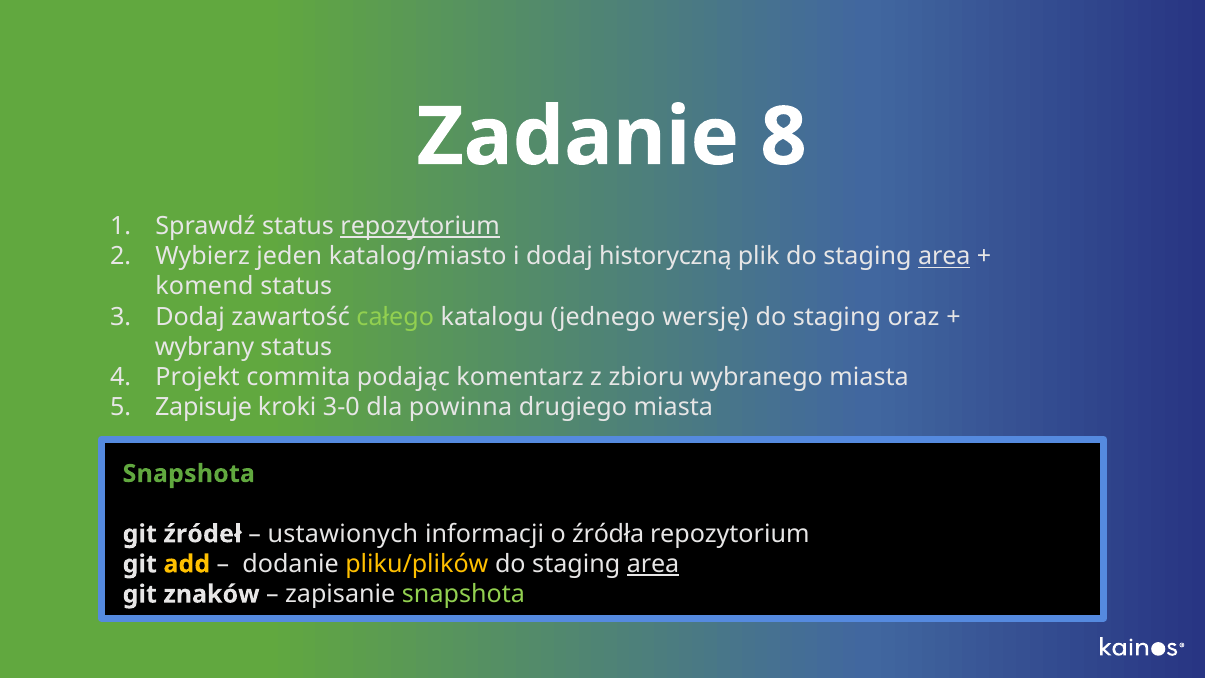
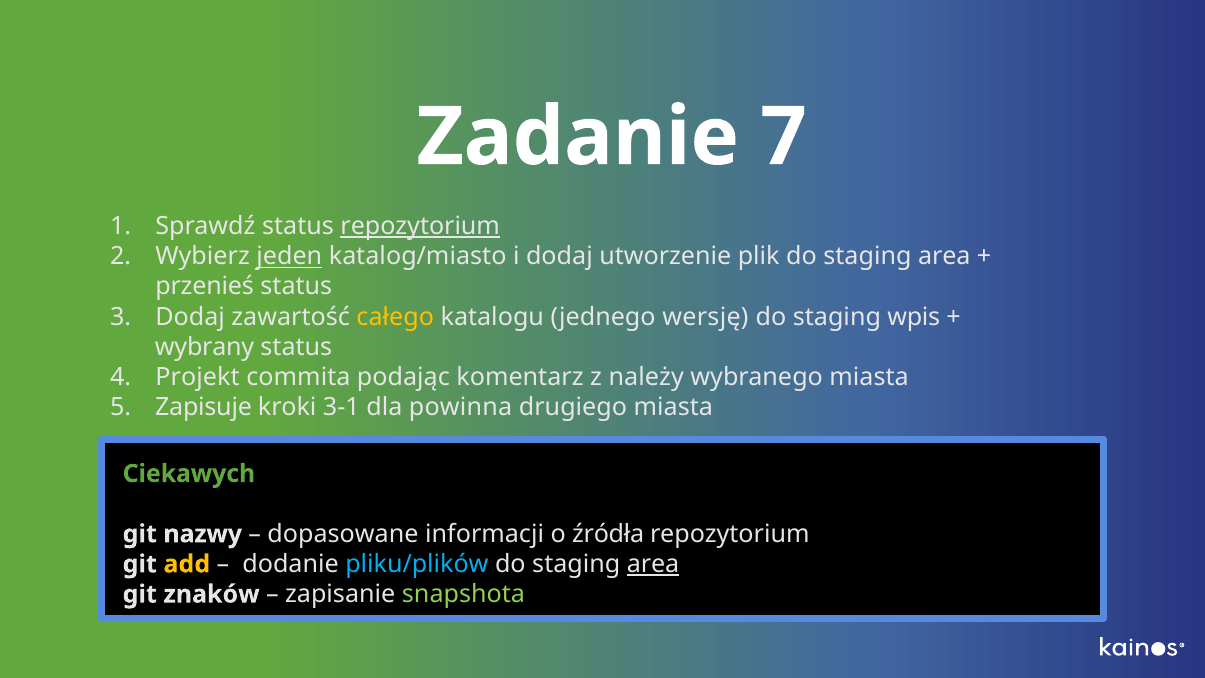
8: 8 -> 7
jeden underline: none -> present
historyczną: historyczną -> utworzenie
area at (944, 256) underline: present -> none
komend: komend -> przenieś
całego colour: light green -> yellow
oraz: oraz -> wpis
zbioru: zbioru -> należy
3-0: 3-0 -> 3-1
Snapshota at (189, 474): Snapshota -> Ciekawych
źródeł: źródeł -> nazwy
ustawionych: ustawionych -> dopasowane
pliku/plików colour: yellow -> light blue
